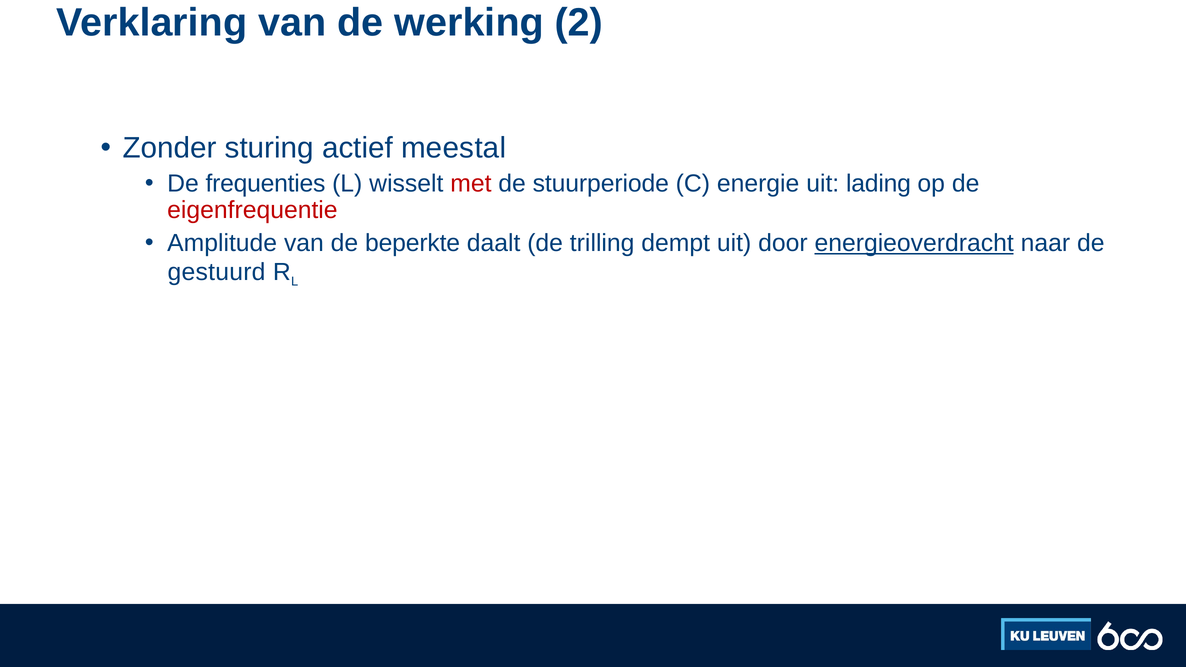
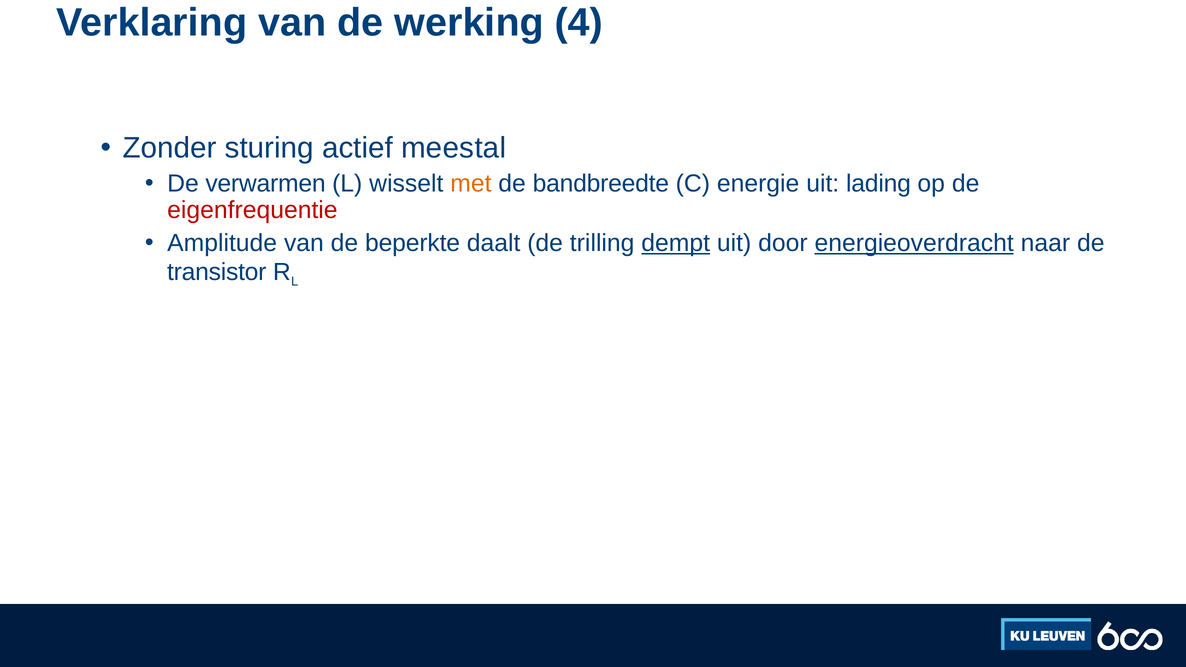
2: 2 -> 4
frequenties: frequenties -> verwarmen
met colour: red -> orange
stuurperiode: stuurperiode -> bandbreedte
dempt underline: none -> present
gestuurd: gestuurd -> transistor
